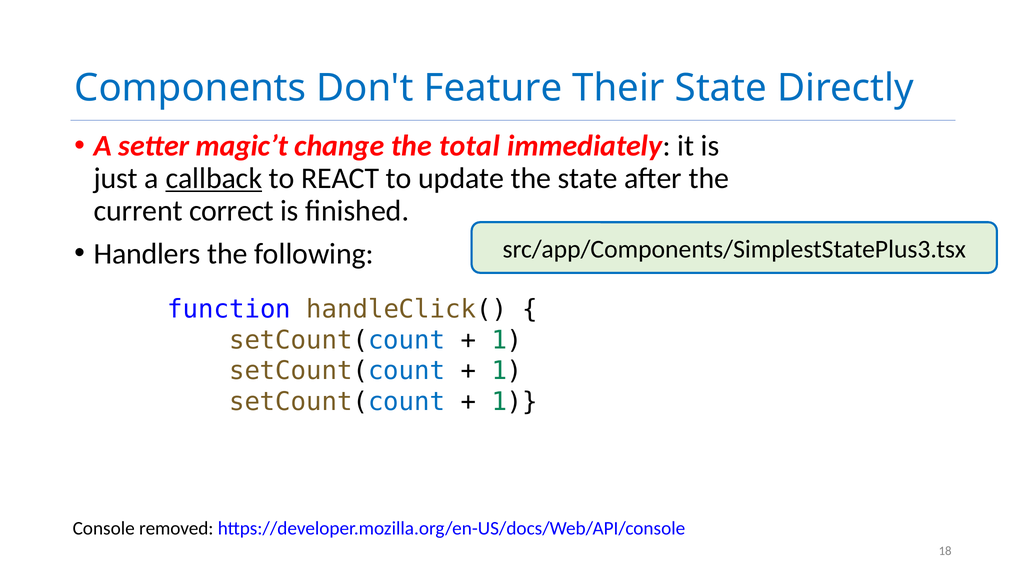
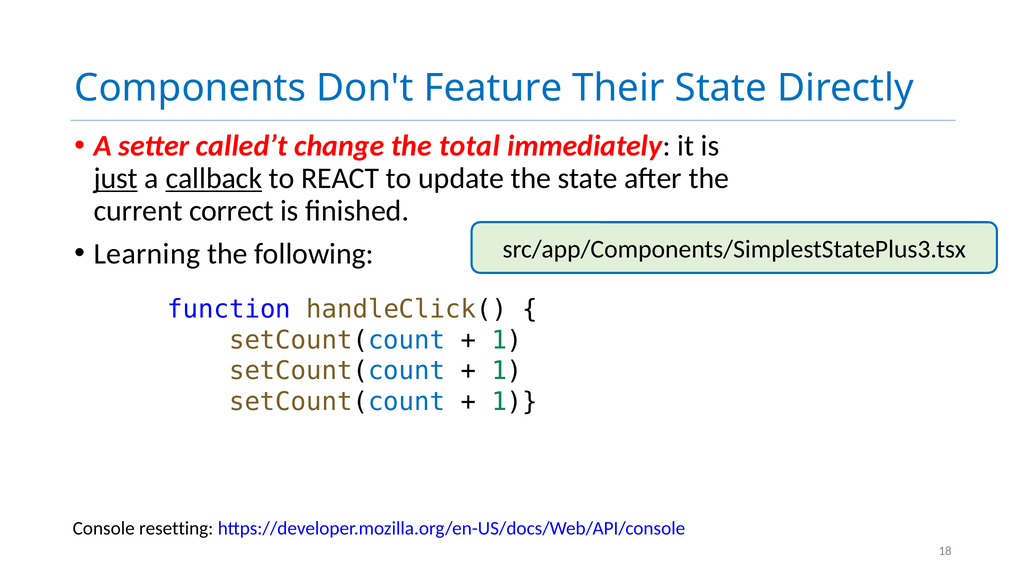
magic’t: magic’t -> called’t
just underline: none -> present
Handlers: Handlers -> Learning
removed: removed -> resetting
